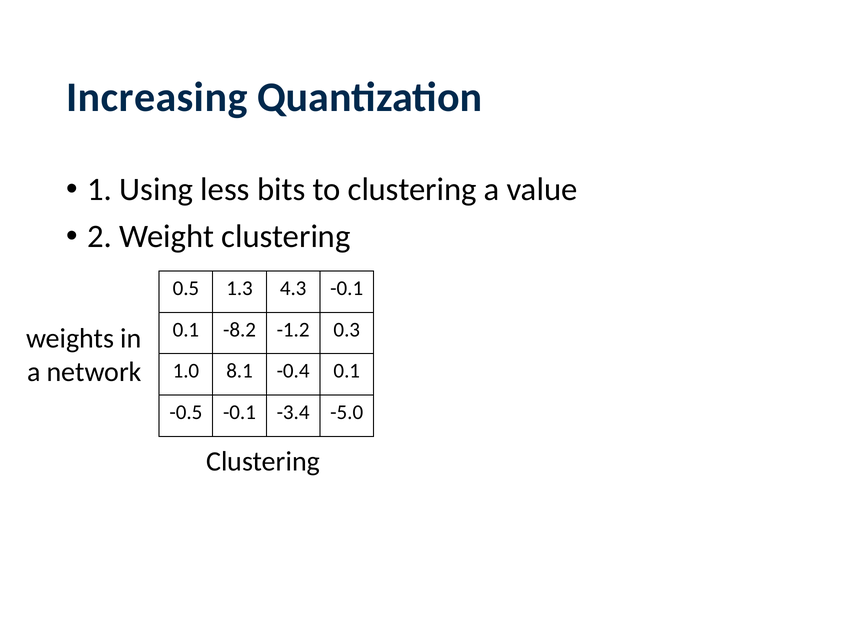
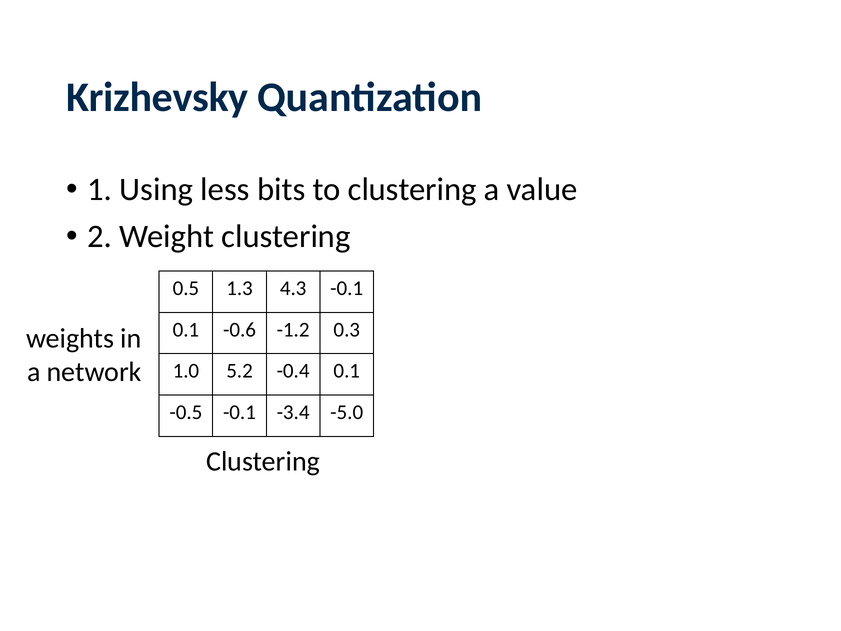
Increasing: Increasing -> Krizhevsky
-8.2: -8.2 -> -0.6
8.1: 8.1 -> 5.2
